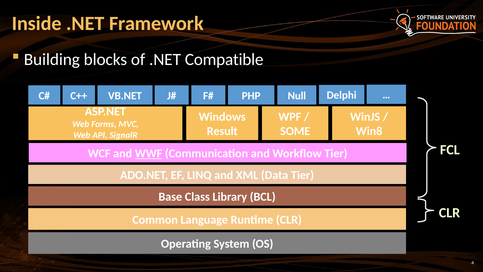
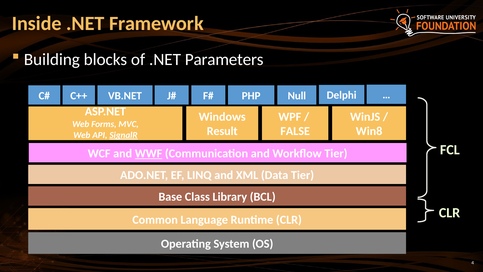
Compatible: Compatible -> Parameters
SOME: SOME -> FALSE
SignalR underline: none -> present
